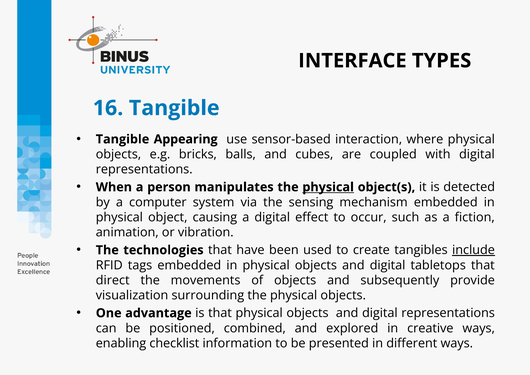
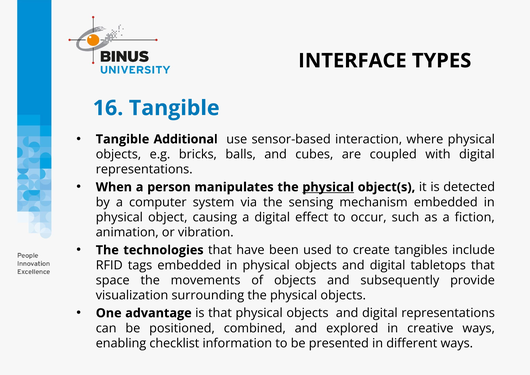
Appearing: Appearing -> Additional
include underline: present -> none
direct: direct -> space
